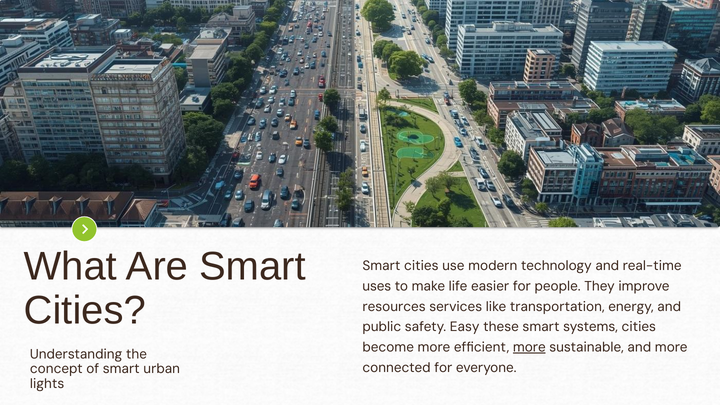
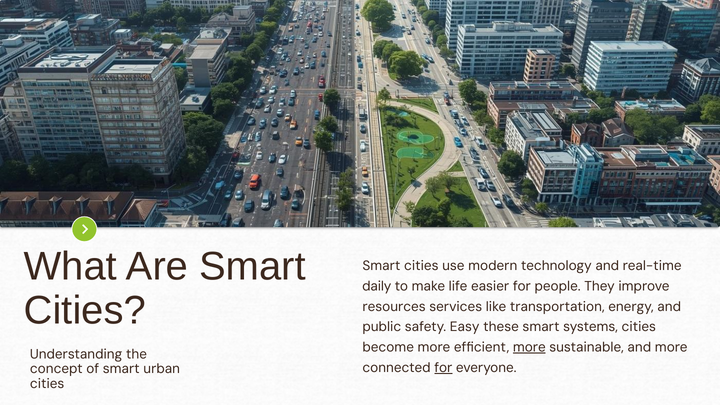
uses: uses -> daily
for at (443, 368) underline: none -> present
lights at (47, 384): lights -> cities
